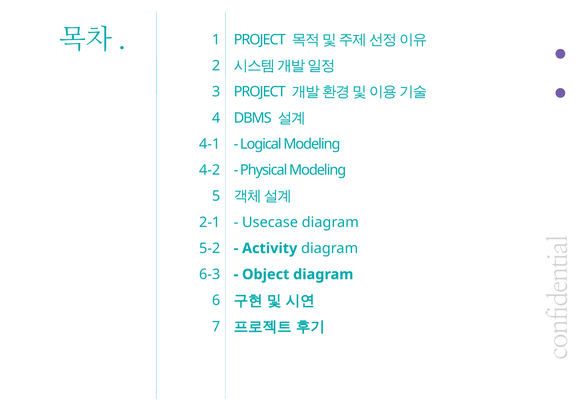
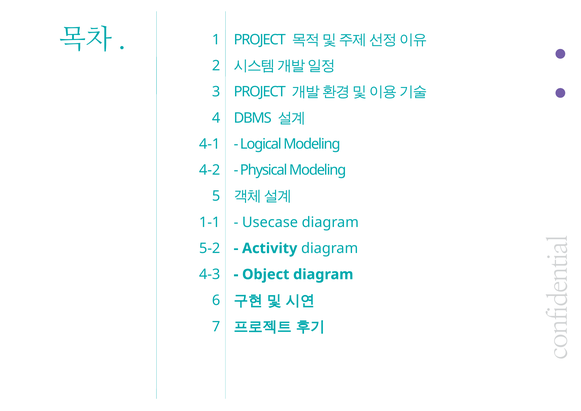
2-1: 2-1 -> 1-1
6-3: 6-3 -> 4-3
